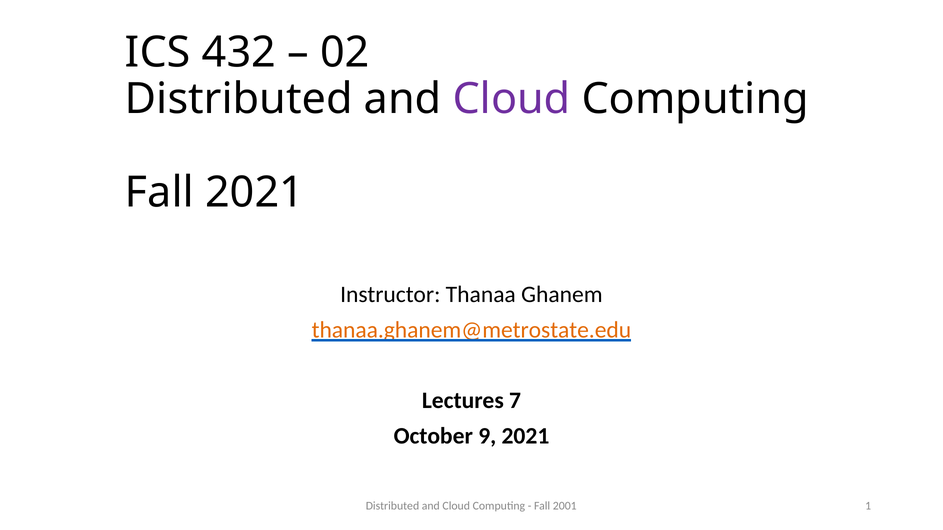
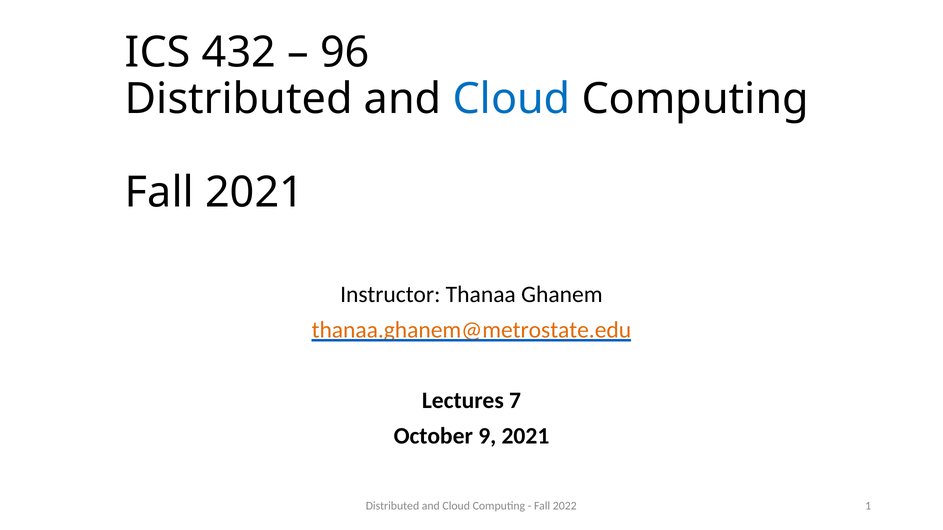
02: 02 -> 96
Cloud at (511, 99) colour: purple -> blue
2001: 2001 -> 2022
